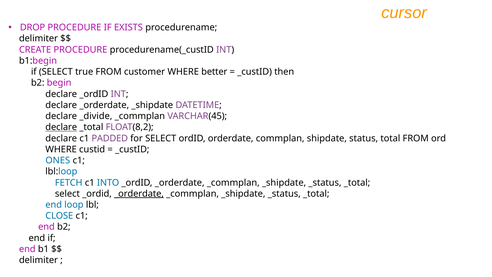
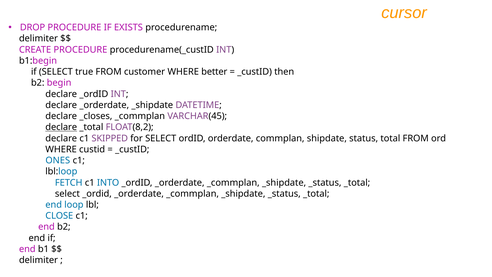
_divide: _divide -> _closes
PADDED: PADDED -> SKIPPED
_orderdate at (139, 194) underline: present -> none
